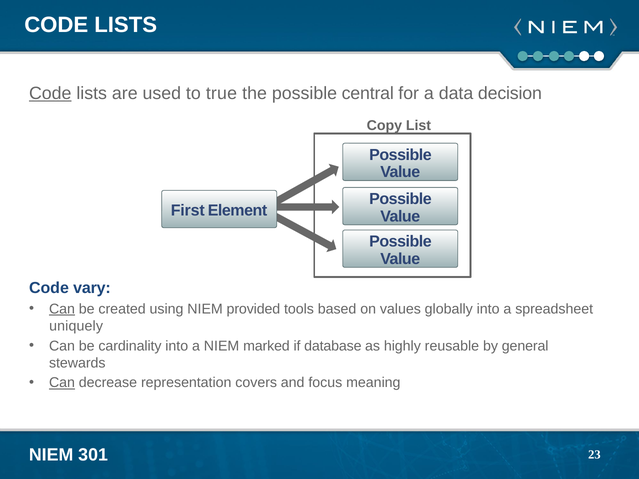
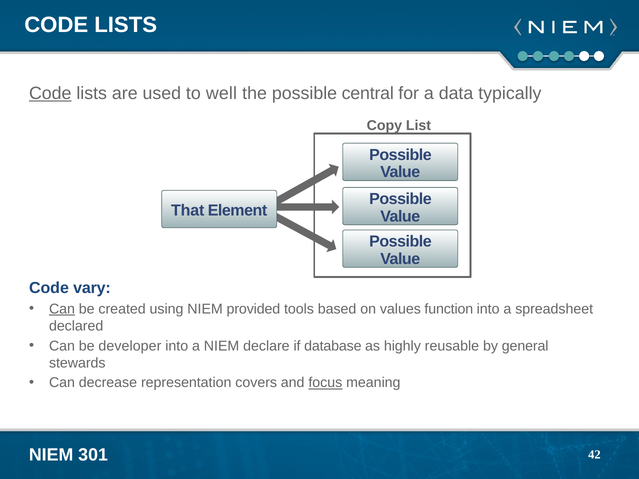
true: true -> well
decision: decision -> typically
First: First -> That
globally: globally -> function
uniquely: uniquely -> declared
cardinality: cardinality -> developer
marked: marked -> declare
Can at (62, 383) underline: present -> none
focus underline: none -> present
23: 23 -> 42
